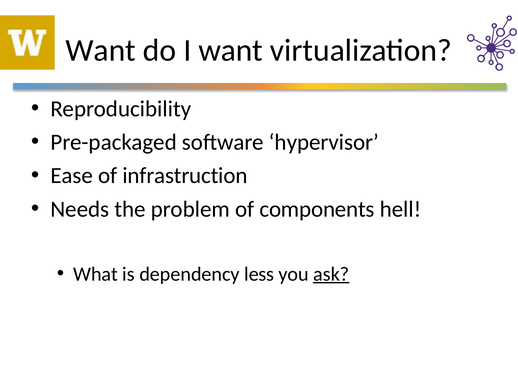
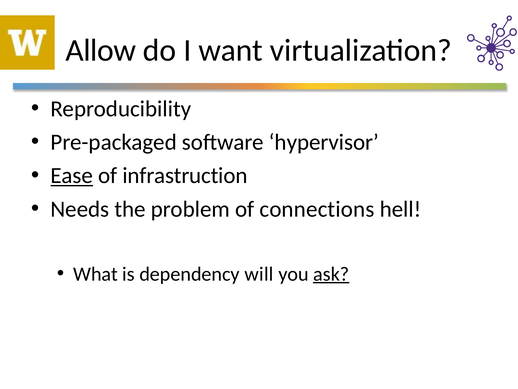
Want at (101, 50): Want -> Allow
Ease underline: none -> present
components: components -> connections
less: less -> will
